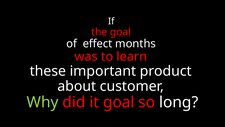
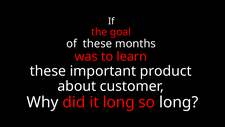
of effect: effect -> these
Why colour: light green -> white
it goal: goal -> long
